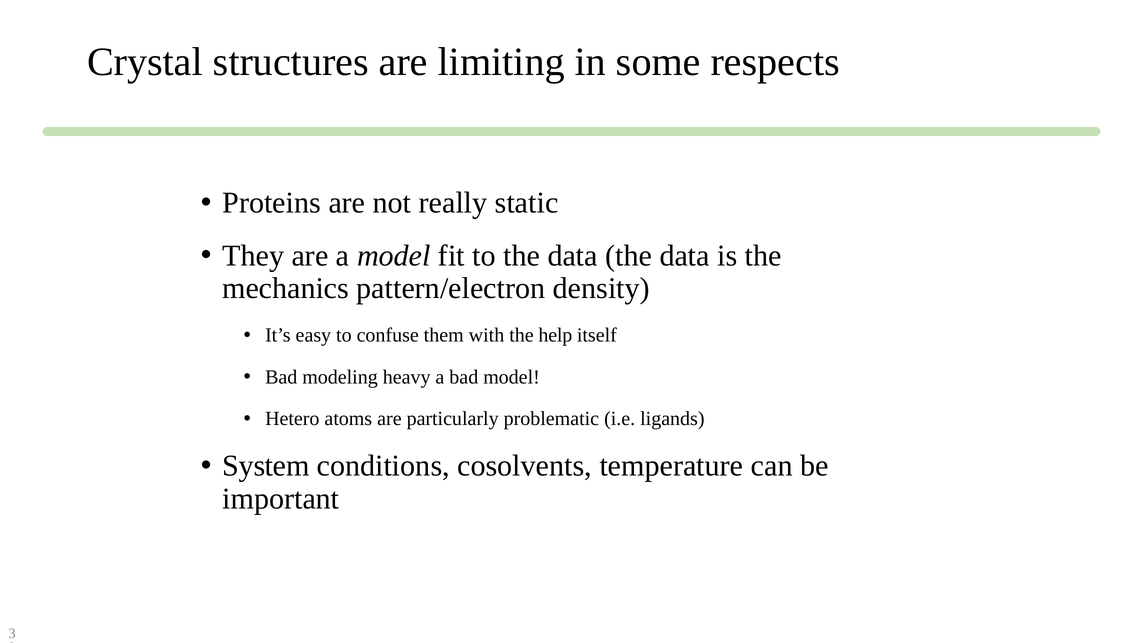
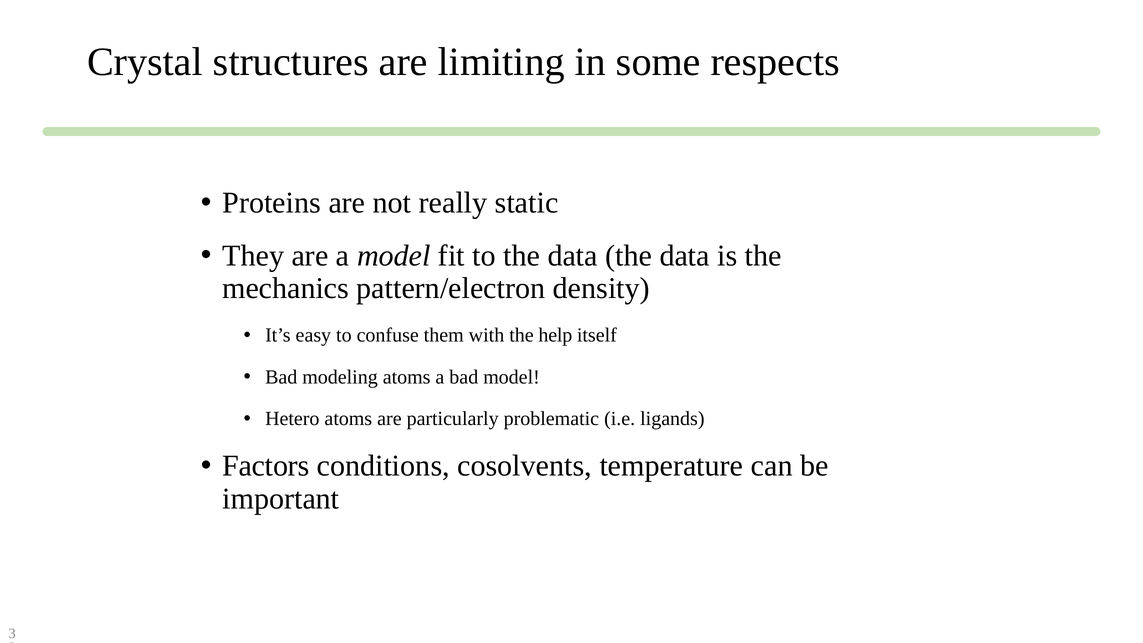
modeling heavy: heavy -> atoms
System: System -> Factors
